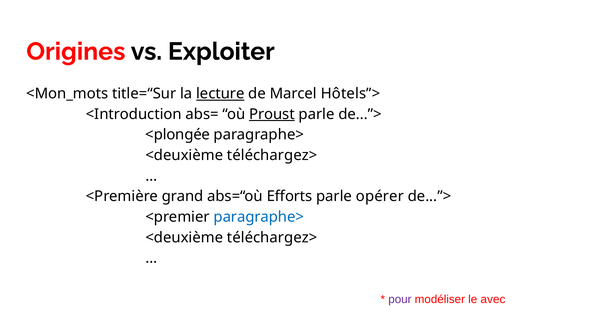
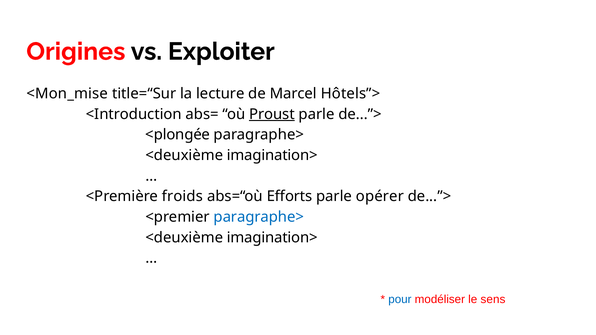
<Mon_mots: <Mon_mots -> <Mon_mise
lecture underline: present -> none
téléchargez> at (272, 155): téléchargez> -> imagination>
grand: grand -> froids
téléchargez> at (272, 238): téléchargez> -> imagination>
pour colour: purple -> blue
avec: avec -> sens
